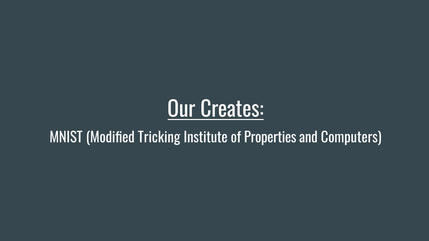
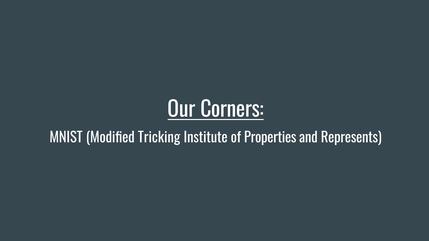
Creates: Creates -> Corners
Computers: Computers -> Represents
